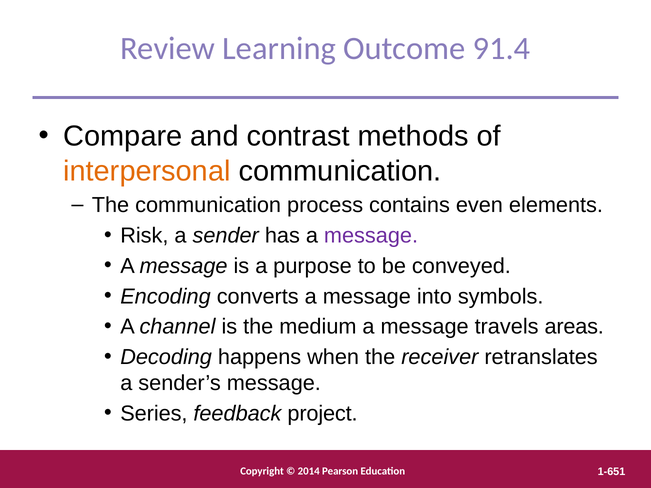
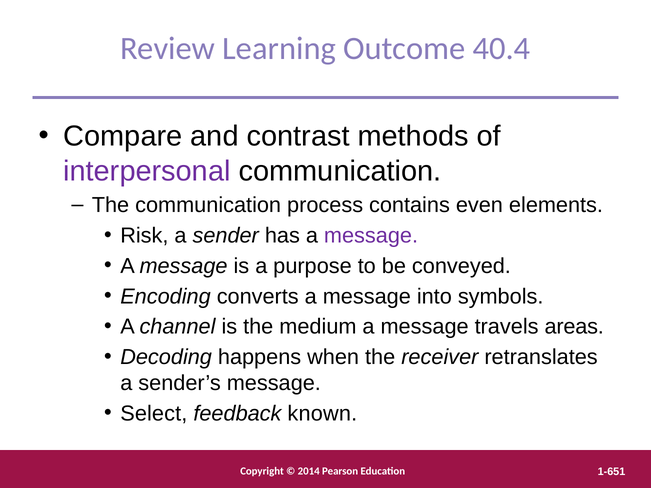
91.4: 91.4 -> 40.4
interpersonal colour: orange -> purple
Series: Series -> Select
project: project -> known
